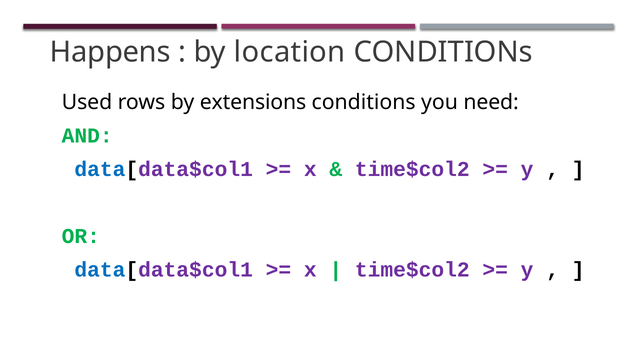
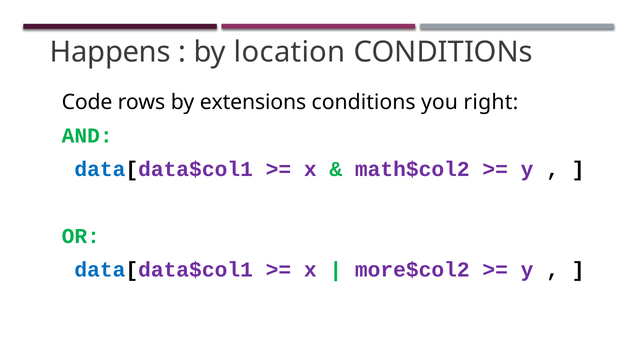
Used: Used -> Code
need: need -> right
time$col2 at (412, 169): time$col2 -> math$col2
time$col2 at (412, 270): time$col2 -> more$col2
